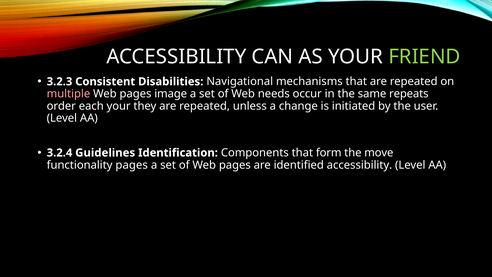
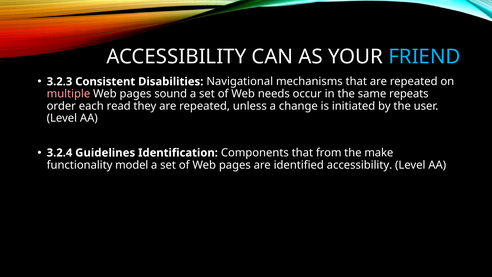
FRIEND colour: light green -> light blue
image: image -> sound
each your: your -> read
form: form -> from
move: move -> make
functionality pages: pages -> model
